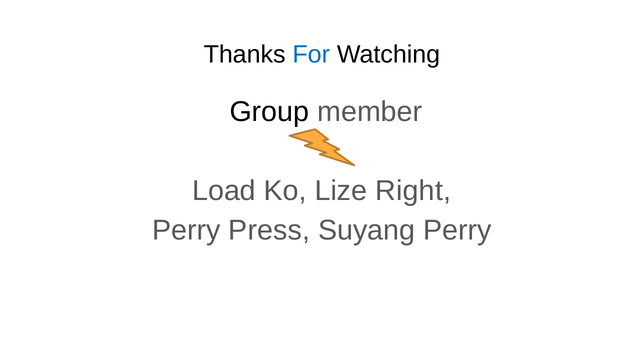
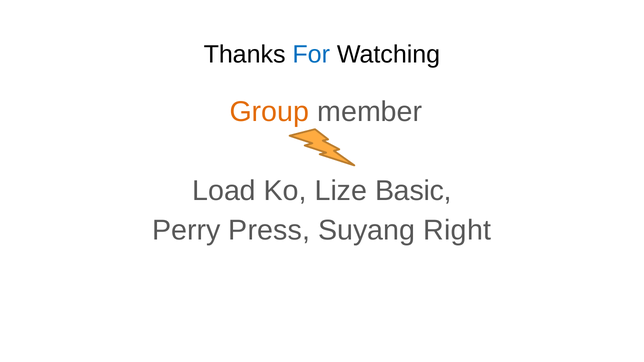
Group colour: black -> orange
Right: Right -> Basic
Suyang Perry: Perry -> Right
